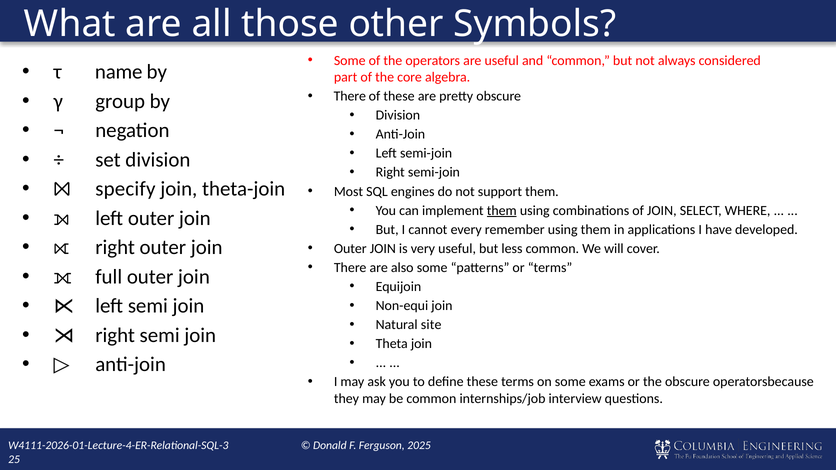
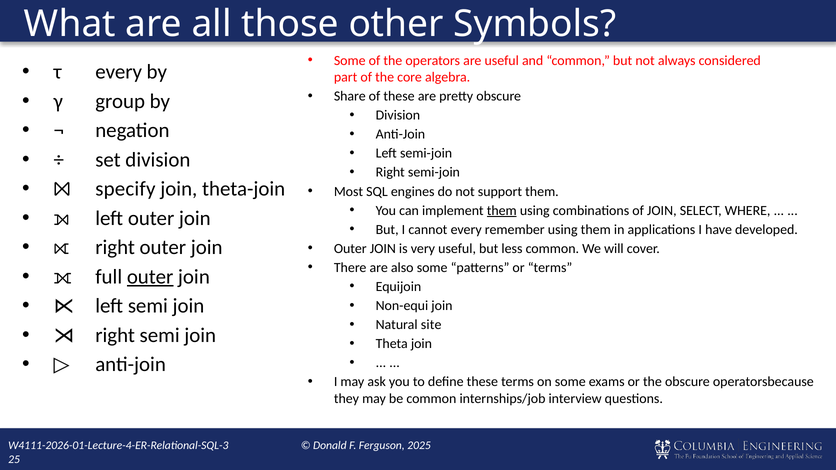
τ name: name -> every
There at (350, 96): There -> Share
outer at (150, 277) underline: none -> present
